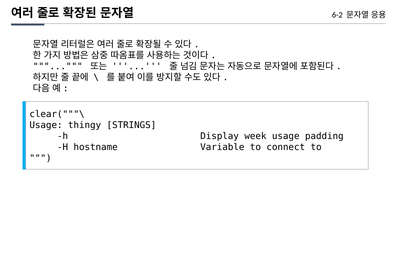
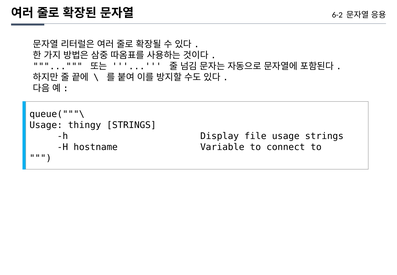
clear("""\: clear("""\ -> queue("""\
week: week -> file
usage padding: padding -> strings
